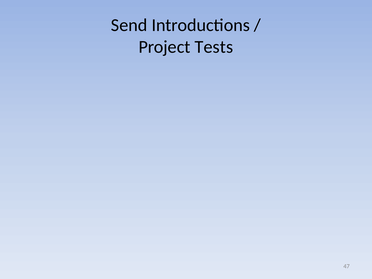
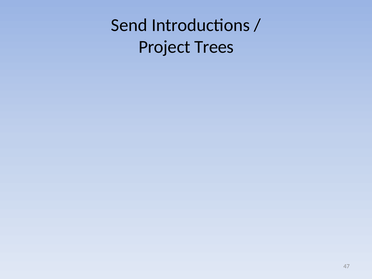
Tests: Tests -> Trees
